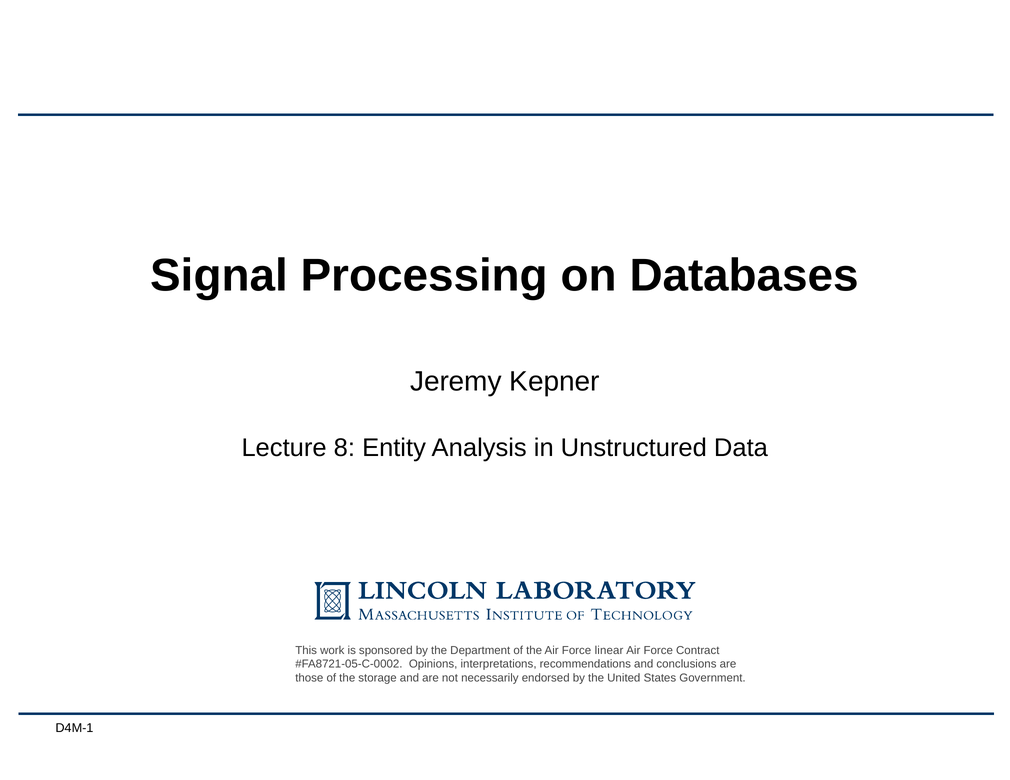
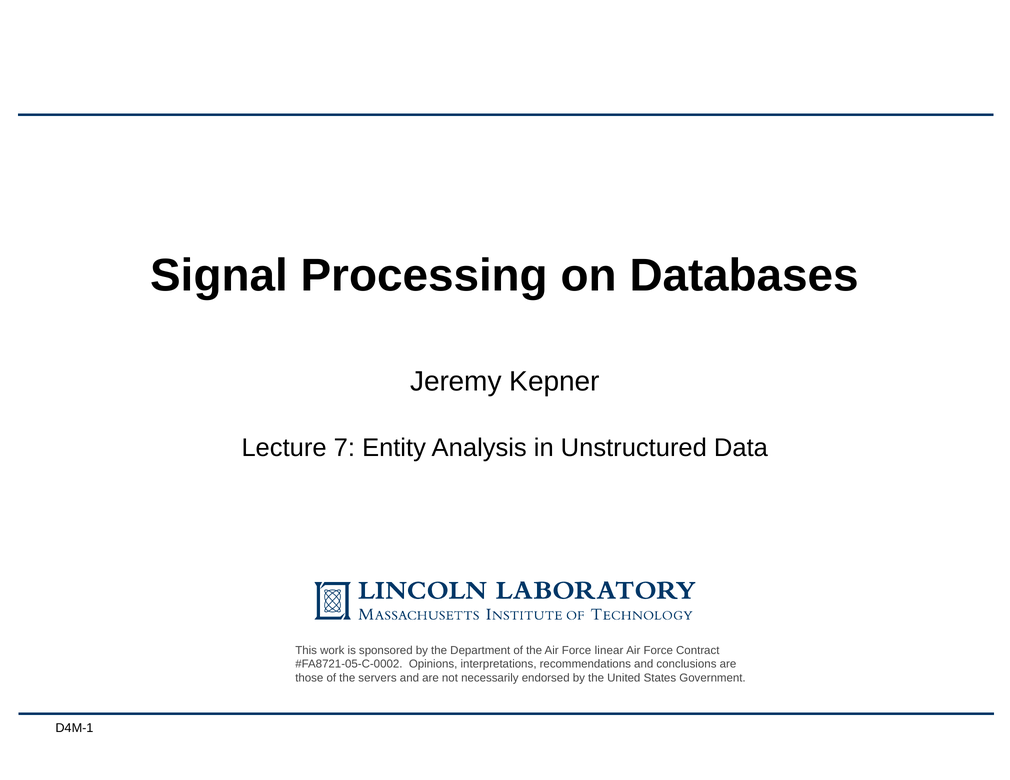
8: 8 -> 7
storage: storage -> servers
